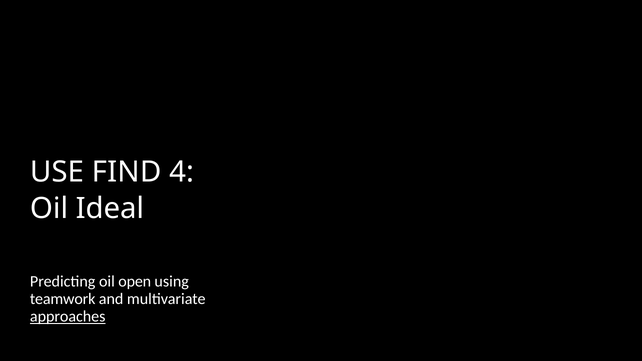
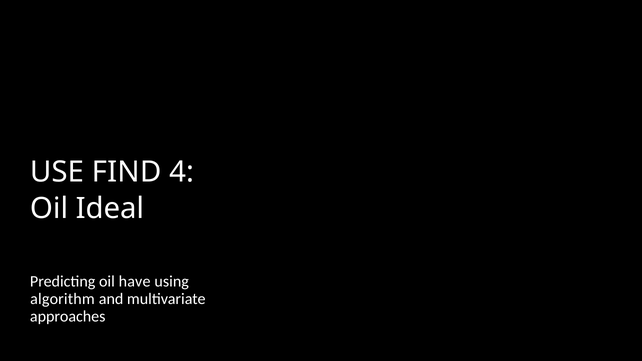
open: open -> have
teamwork: teamwork -> algorithm
approaches underline: present -> none
